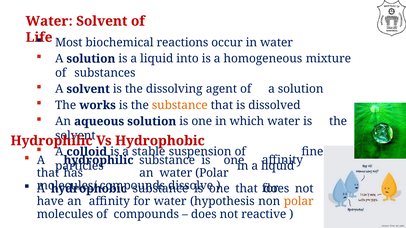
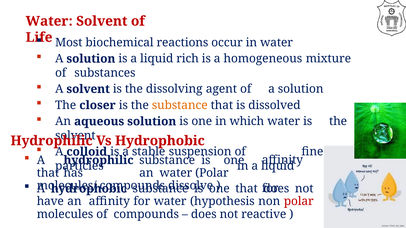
into: into -> rich
works: works -> closer
polar at (299, 202) colour: orange -> red
